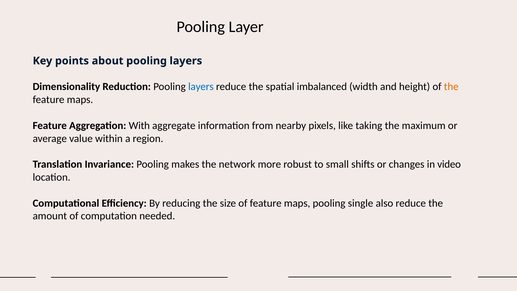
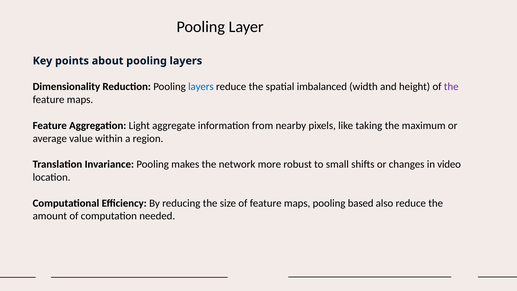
the at (451, 87) colour: orange -> purple
With: With -> Light
single: single -> based
